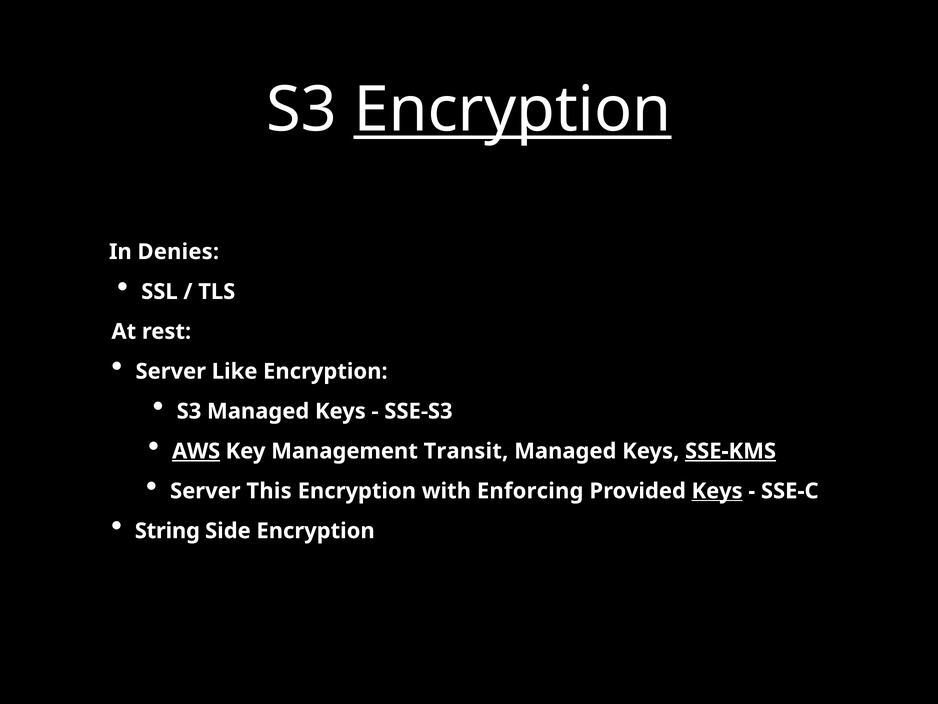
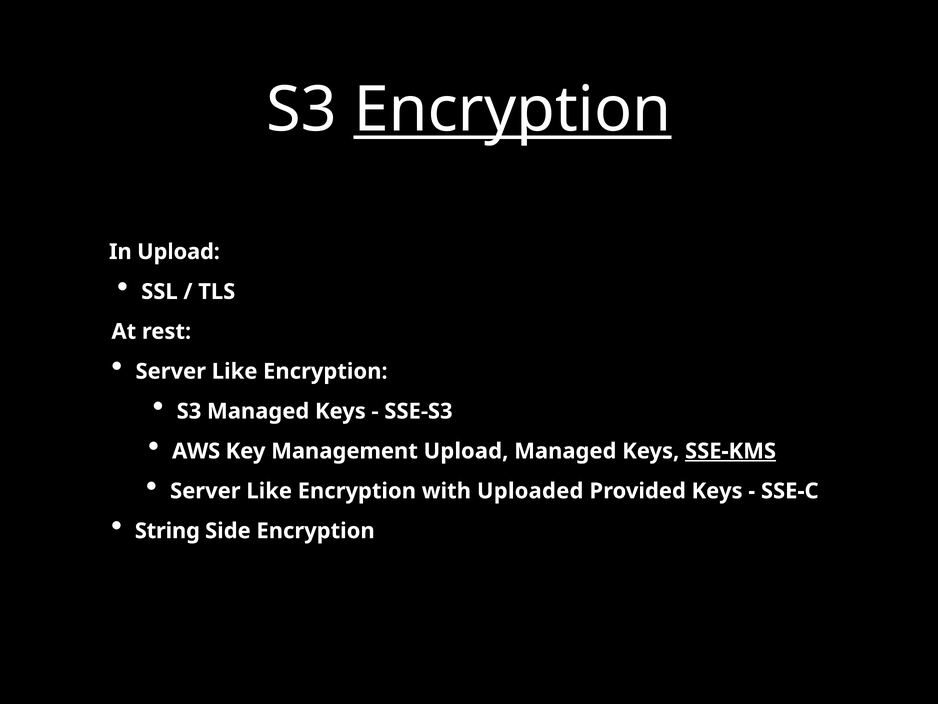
In Denies: Denies -> Upload
AWS underline: present -> none
Management Transit: Transit -> Upload
This at (269, 491): This -> Like
Enforcing: Enforcing -> Uploaded
Keys at (717, 491) underline: present -> none
